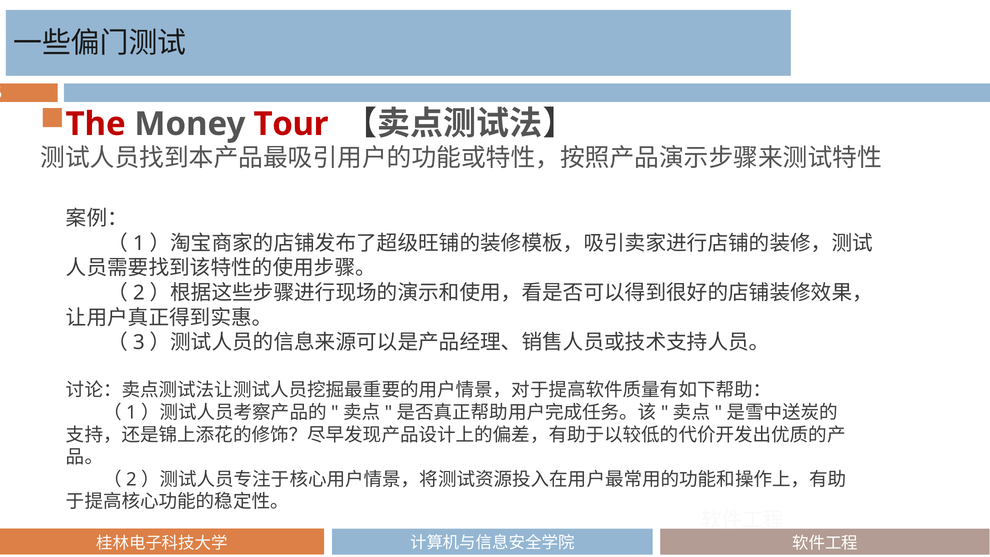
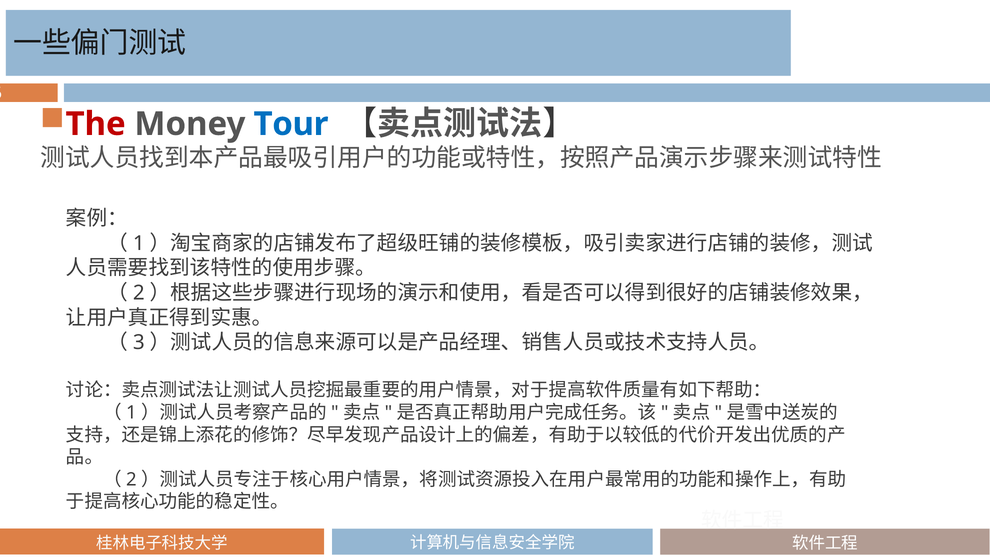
Tour colour: red -> blue
